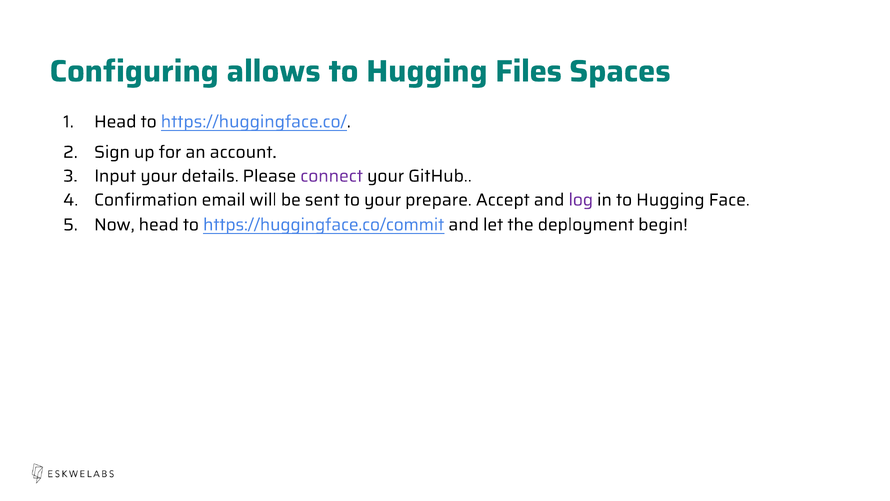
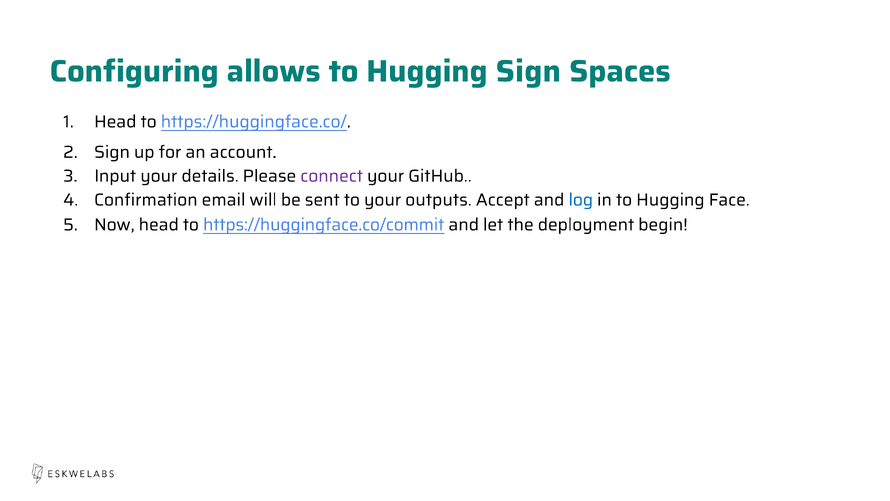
Hugging Files: Files -> Sign
prepare: prepare -> outputs
log colour: purple -> blue
